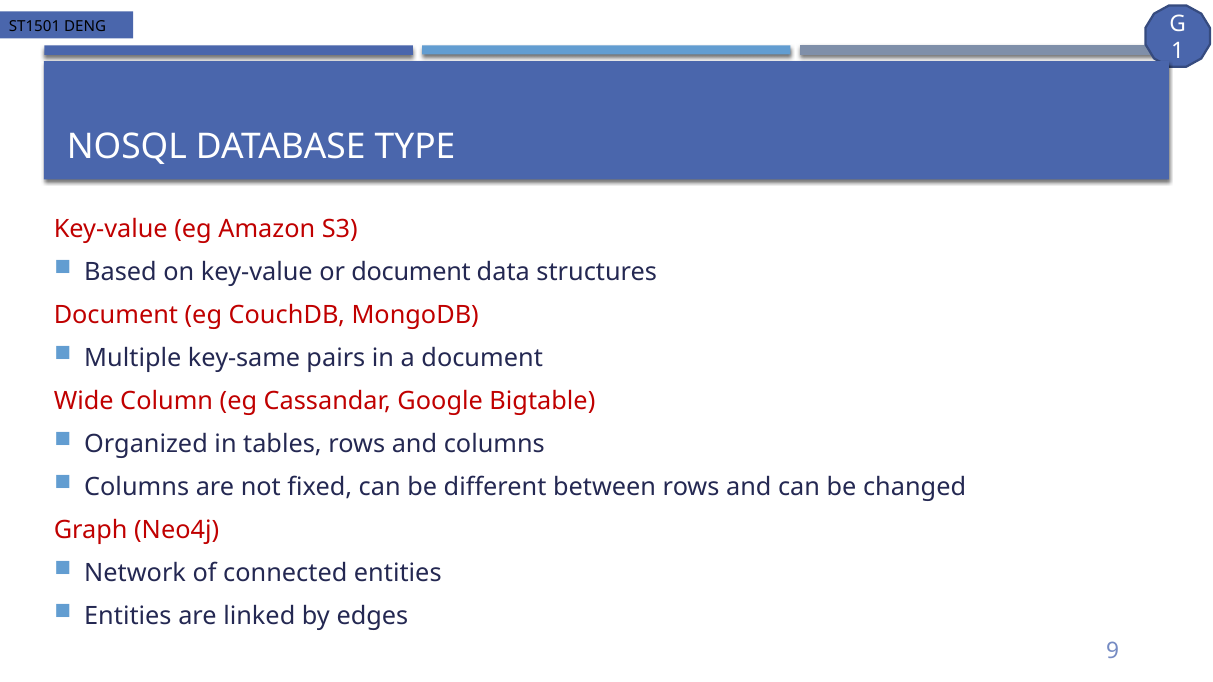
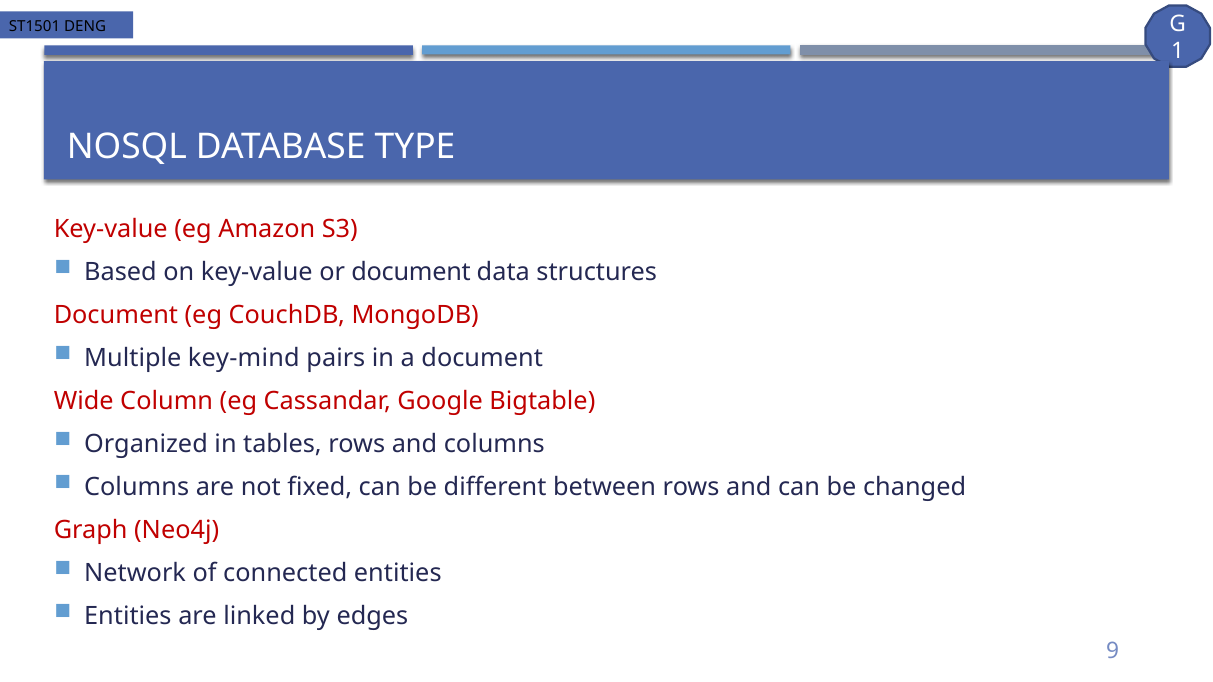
key-same: key-same -> key-mind
